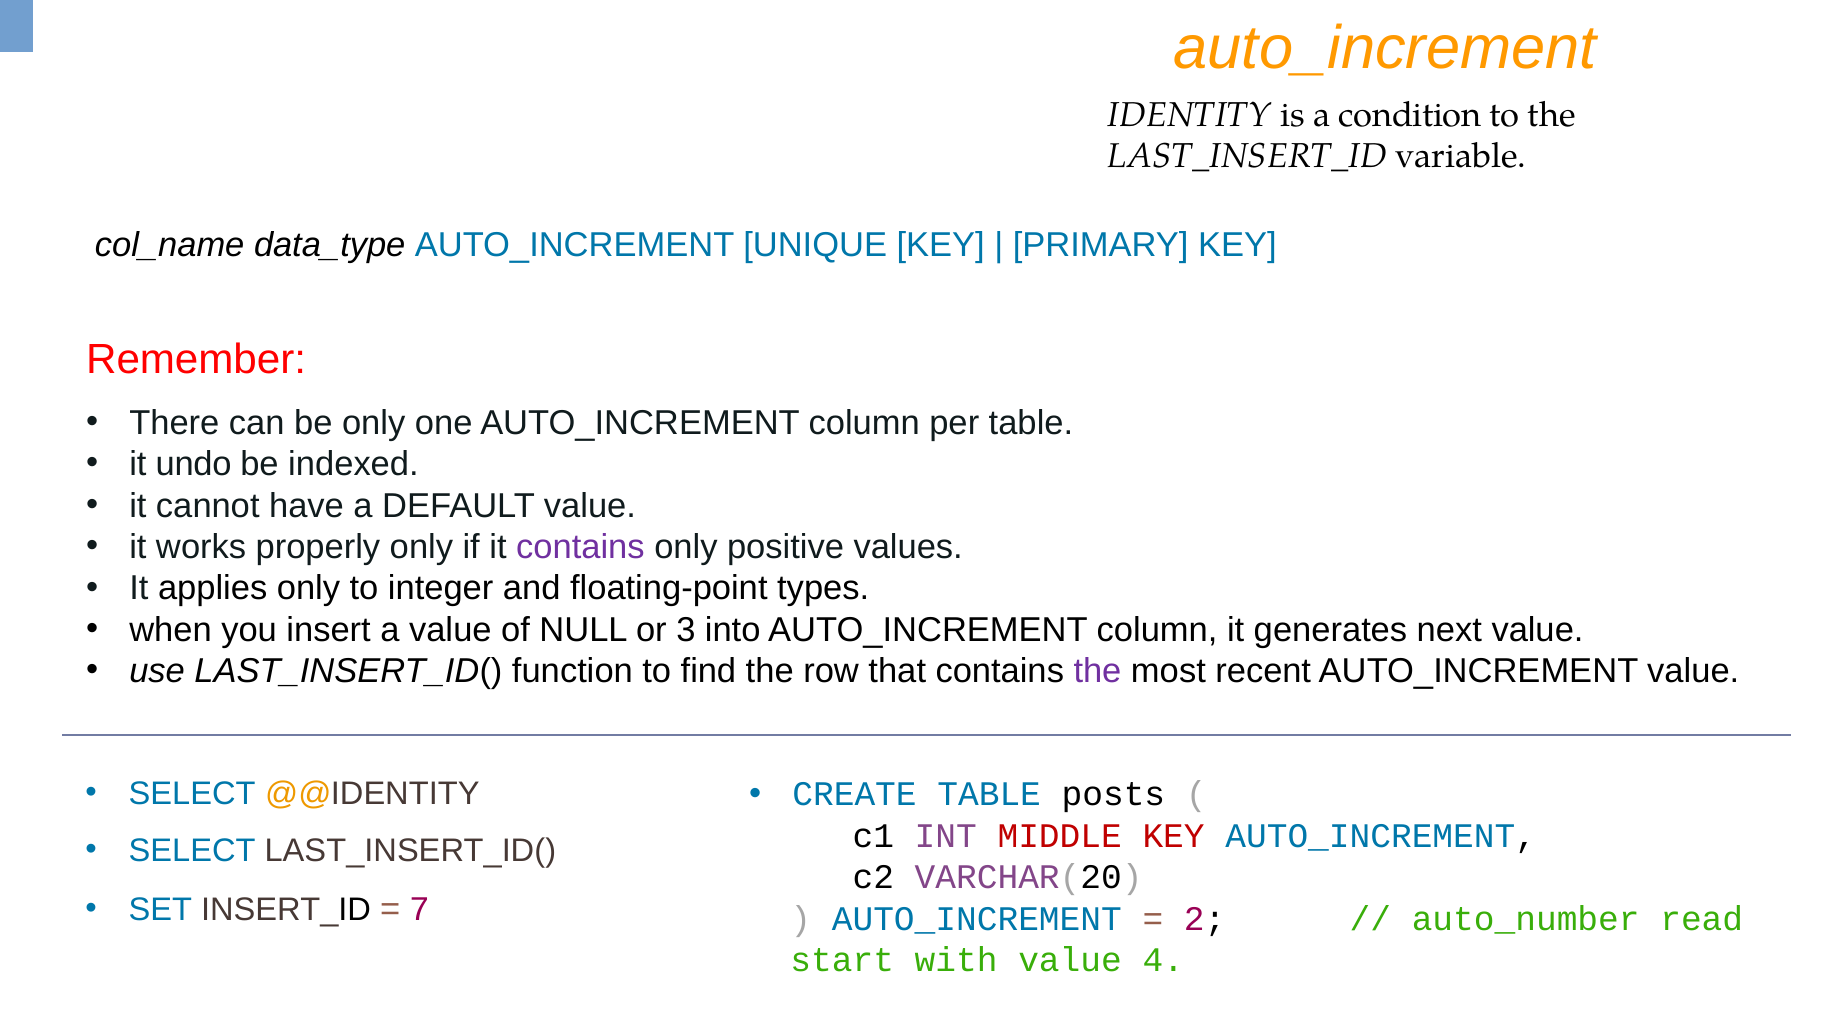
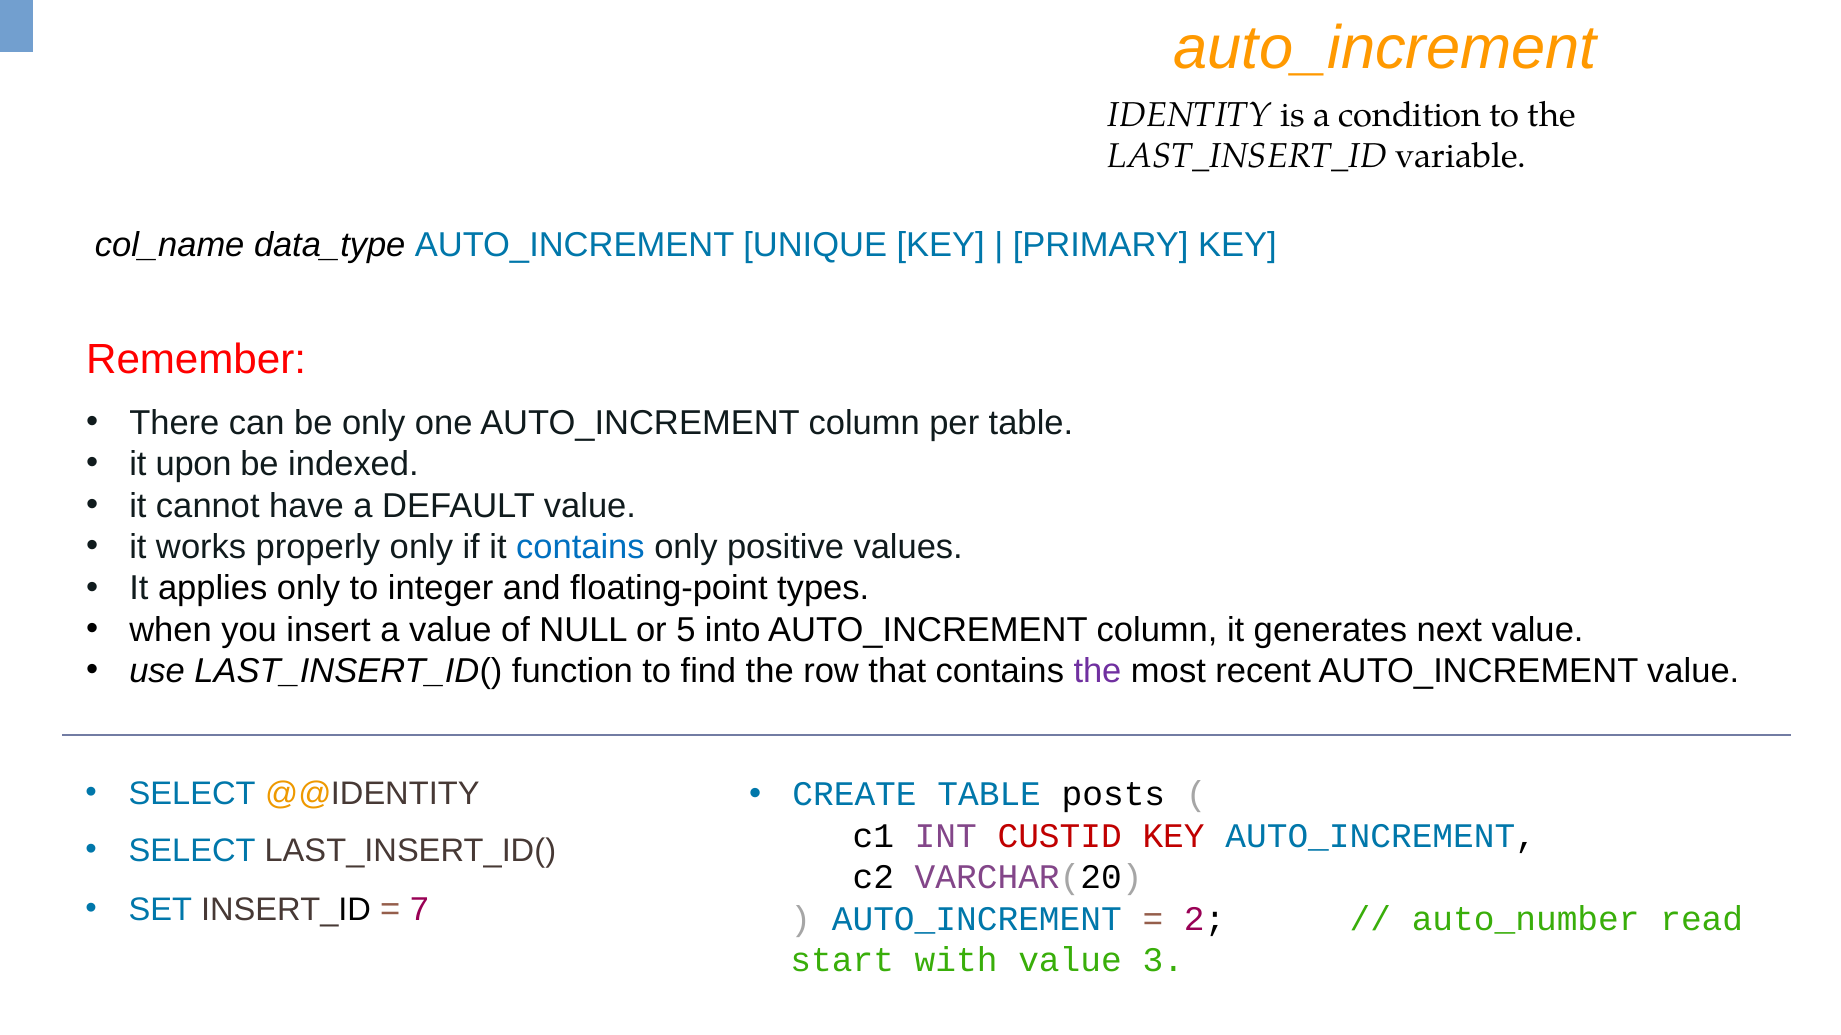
undo: undo -> upon
contains at (580, 547) colour: purple -> blue
3: 3 -> 5
MIDDLE: MIDDLE -> CUSTID
4: 4 -> 3
